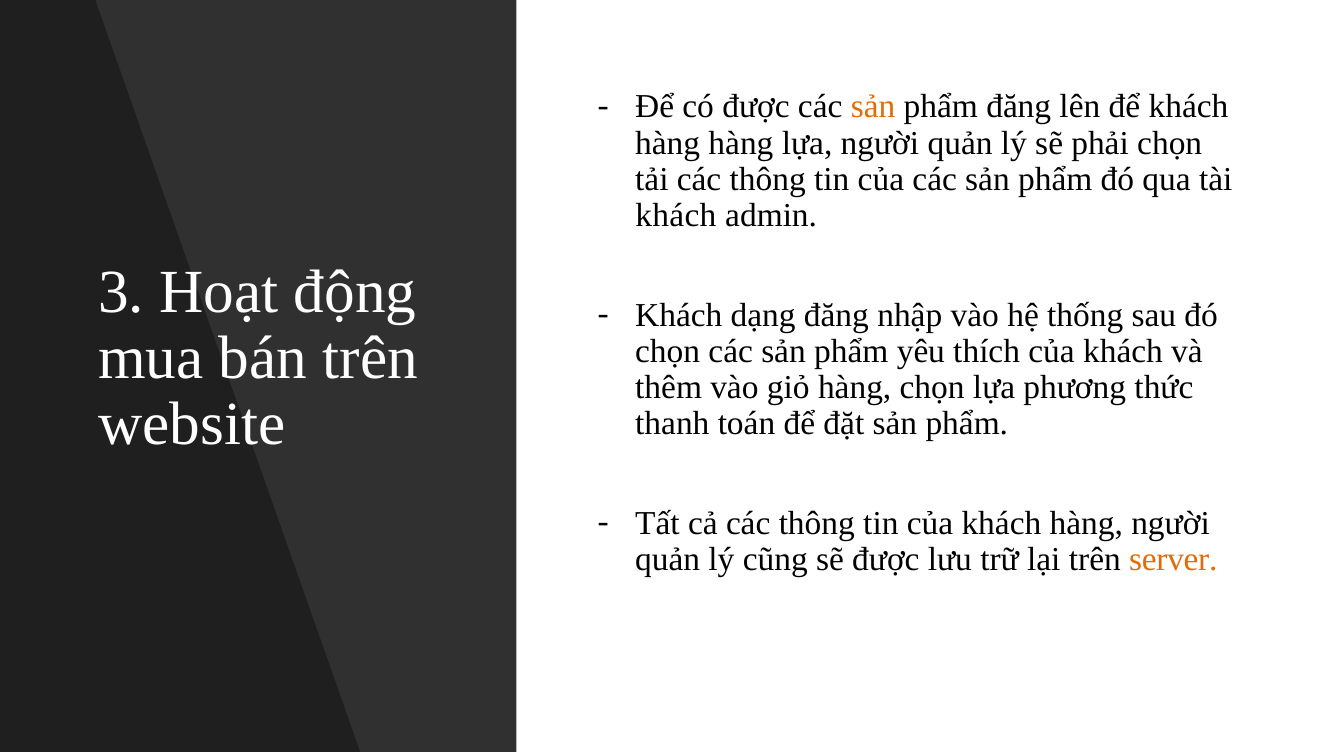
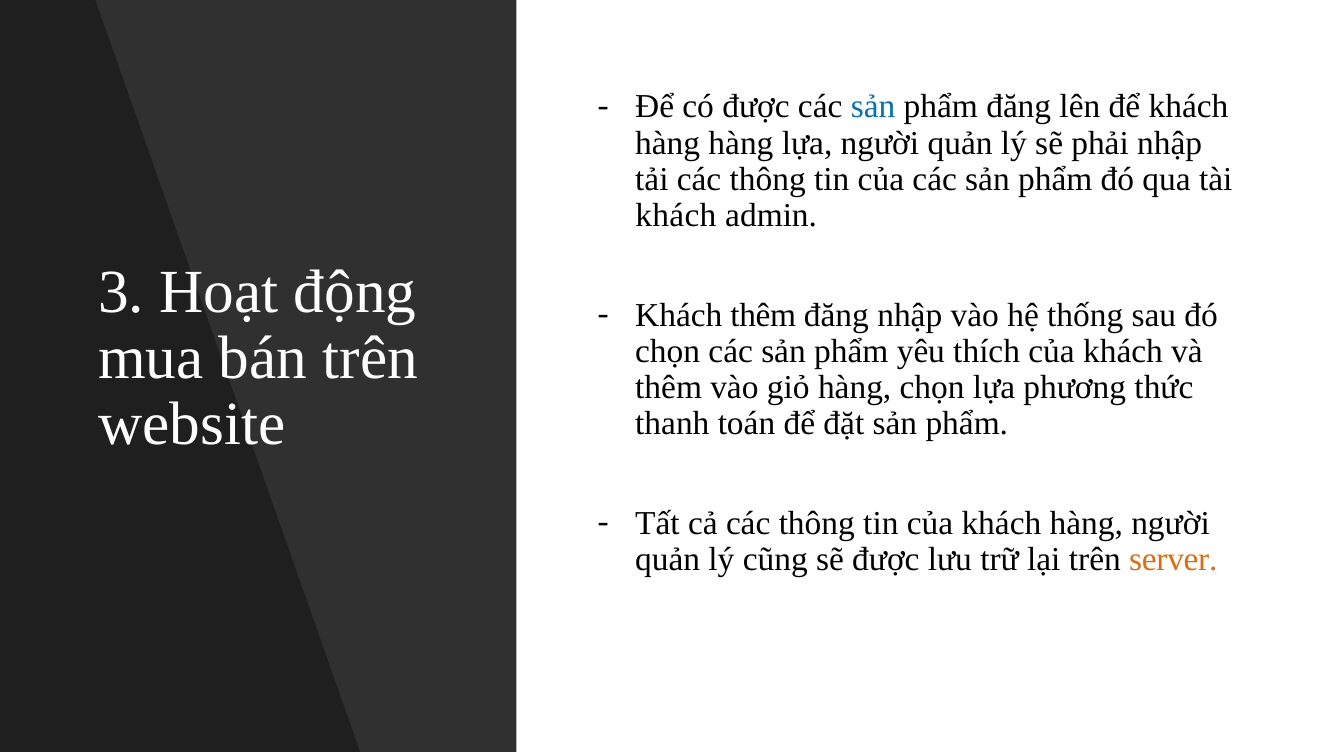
sản at (873, 107) colour: orange -> blue
phải chọn: chọn -> nhập
Khách dạng: dạng -> thêm
